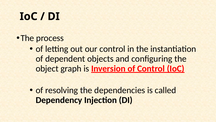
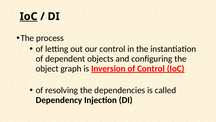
IoC at (29, 16) underline: none -> present
